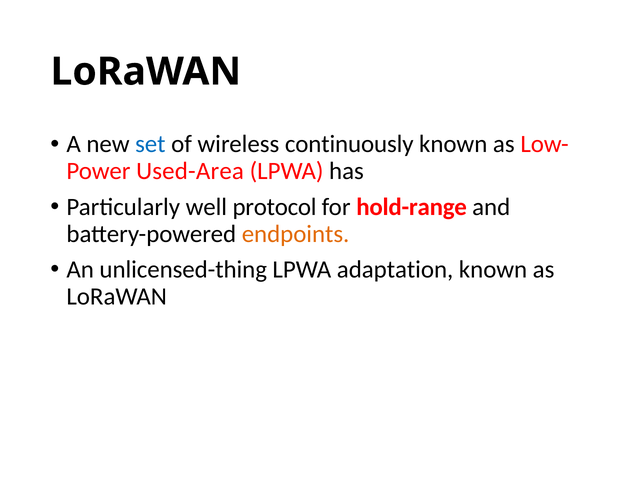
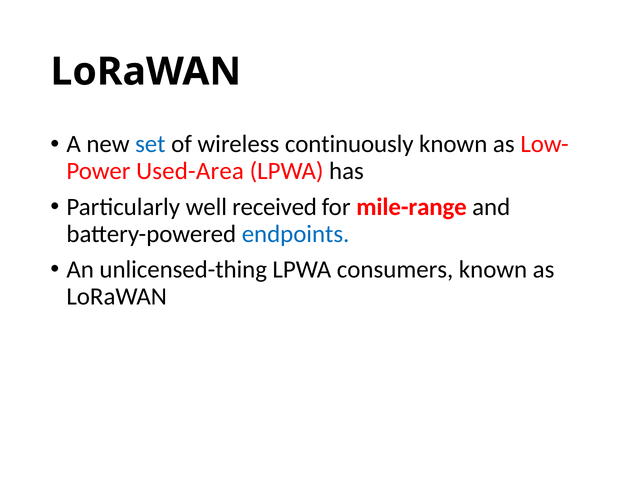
protocol: protocol -> received
hold-range: hold-range -> mile-range
endpoints colour: orange -> blue
adaptation: adaptation -> consumers
